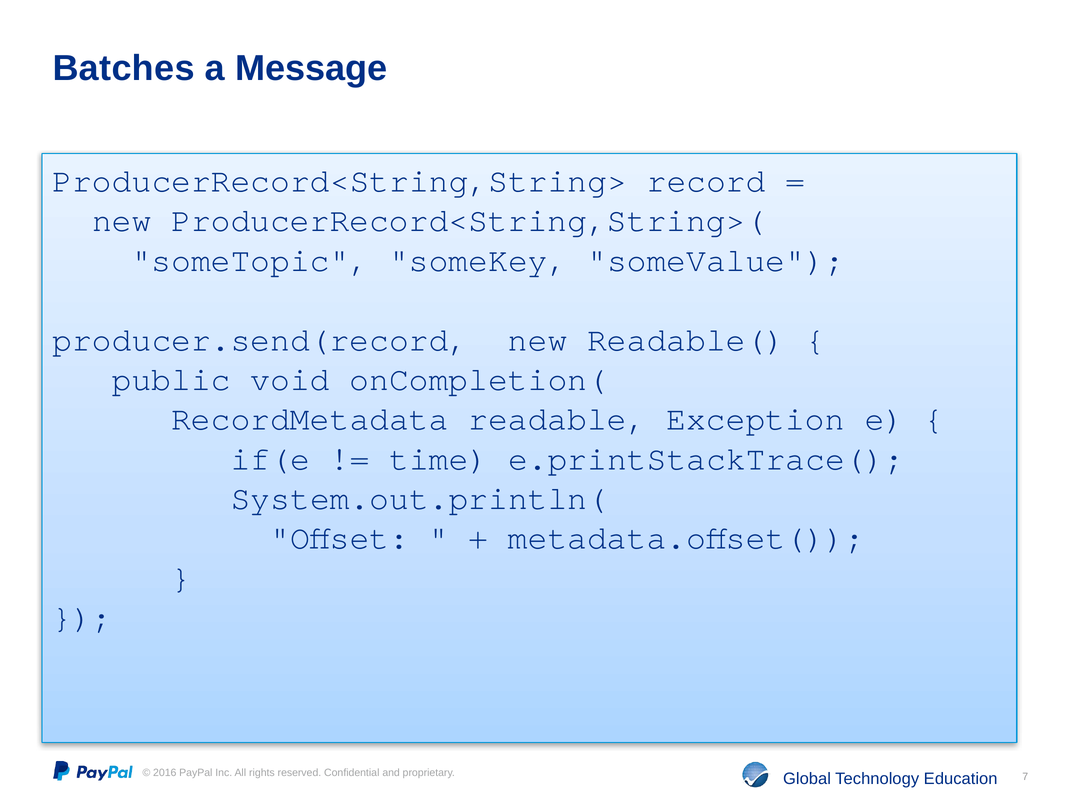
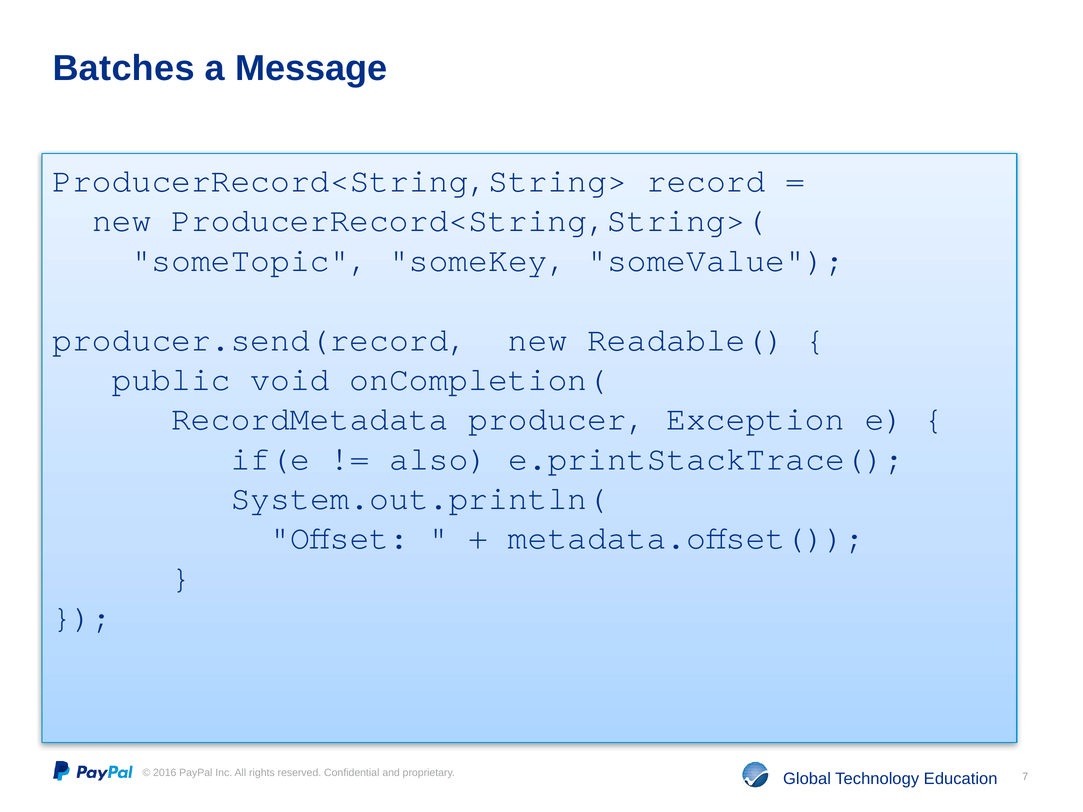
readable: readable -> producer
time: time -> also
